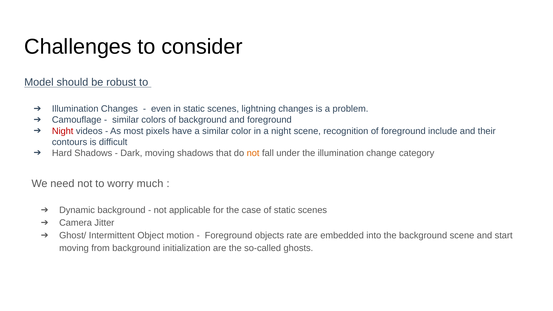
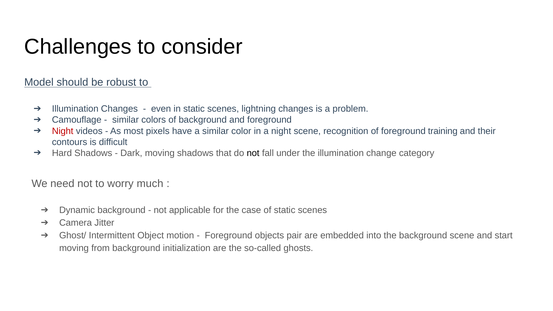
include: include -> training
not at (253, 153) colour: orange -> black
rate: rate -> pair
